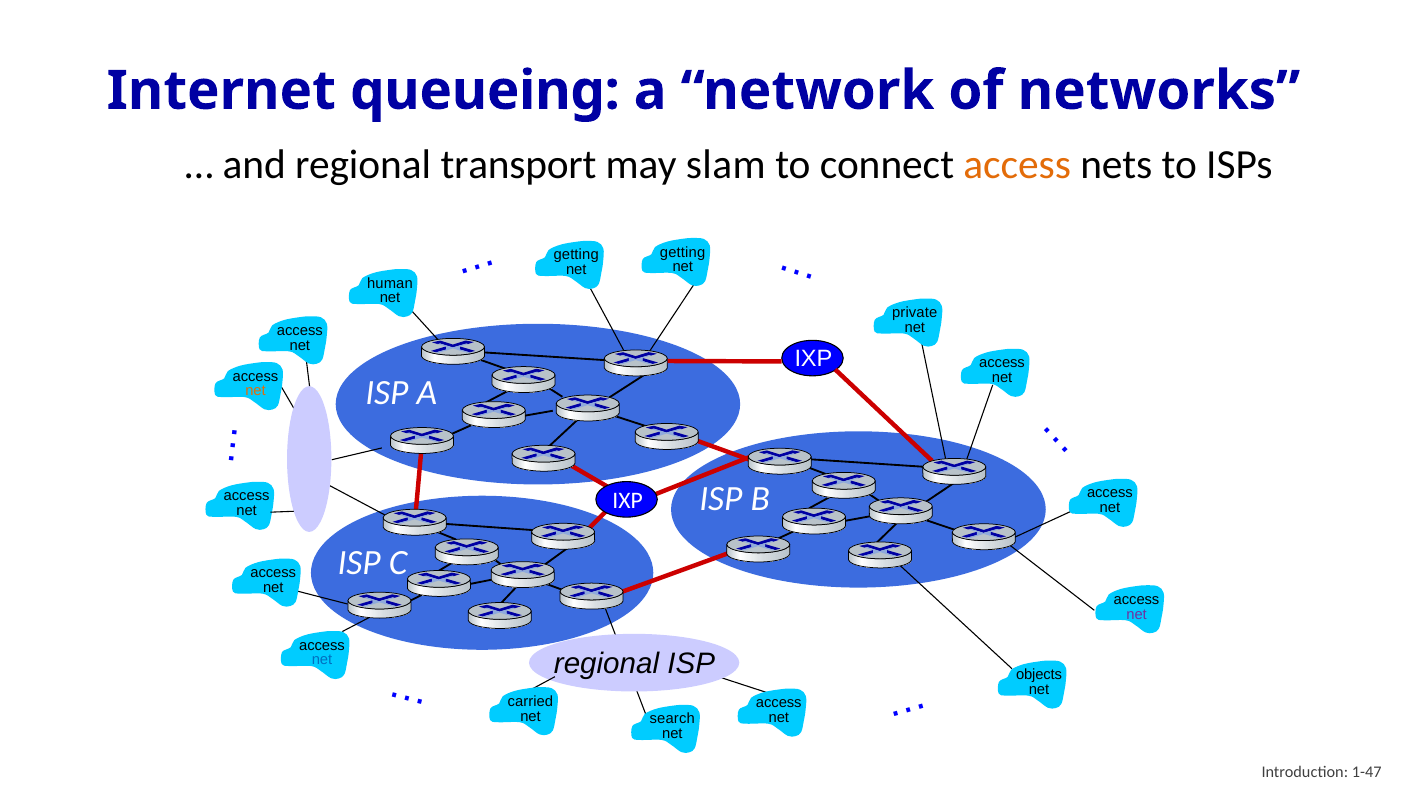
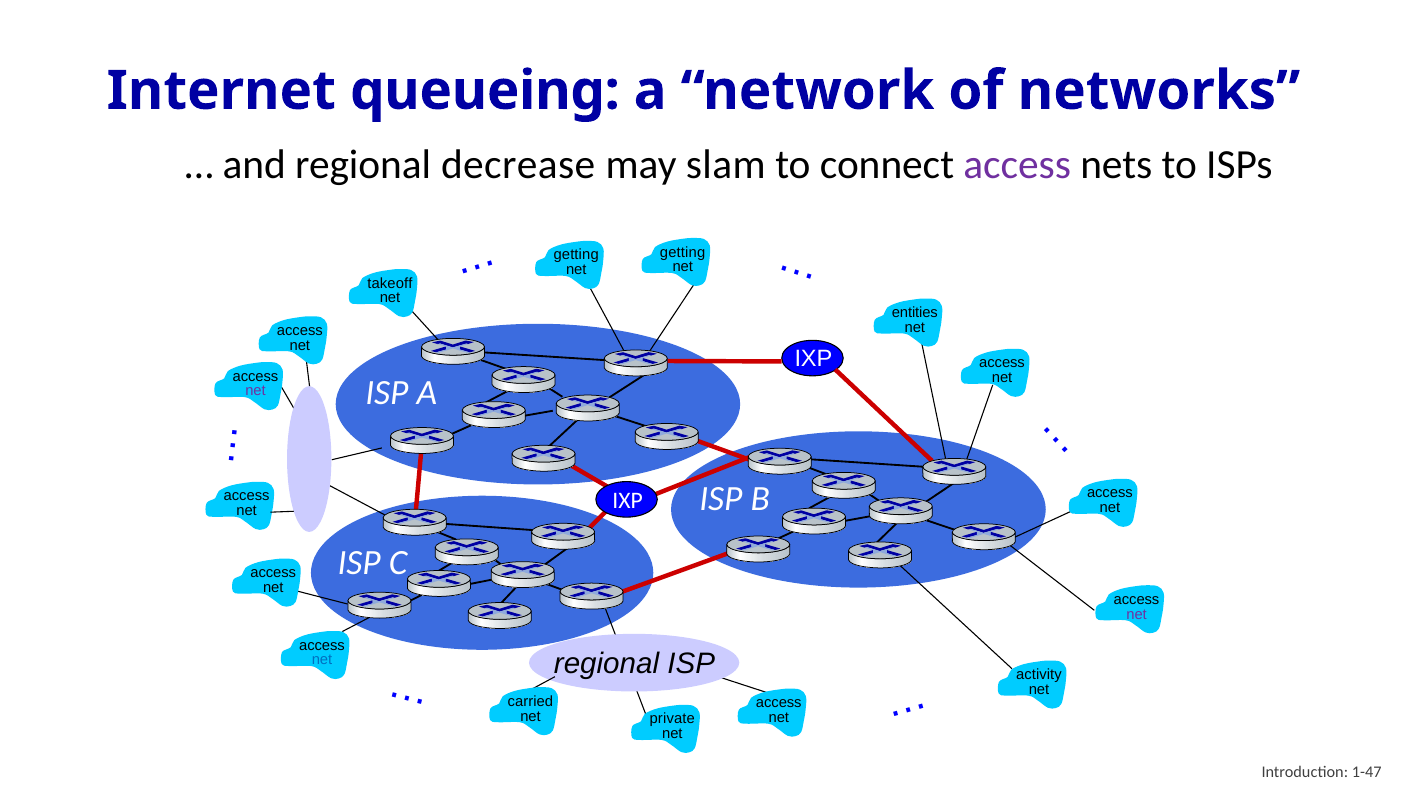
transport: transport -> decrease
access at (1017, 165) colour: orange -> purple
human: human -> takeoff
private: private -> entities
net at (256, 391) colour: orange -> purple
objects: objects -> activity
search: search -> private
